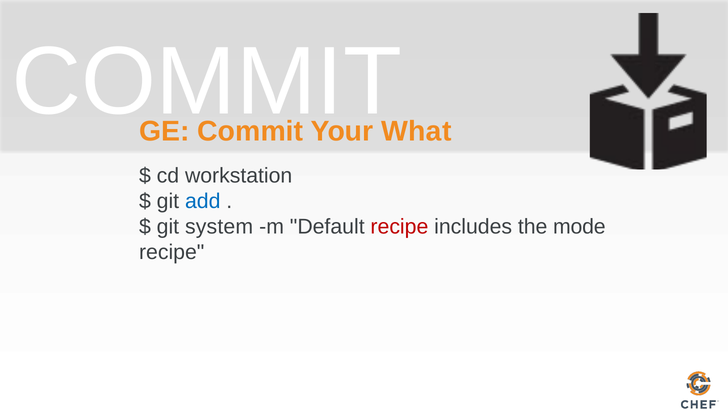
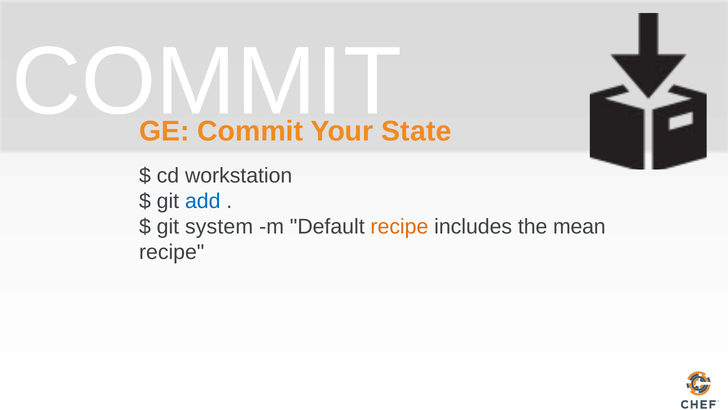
What: What -> State
recipe at (399, 226) colour: red -> orange
mode: mode -> mean
